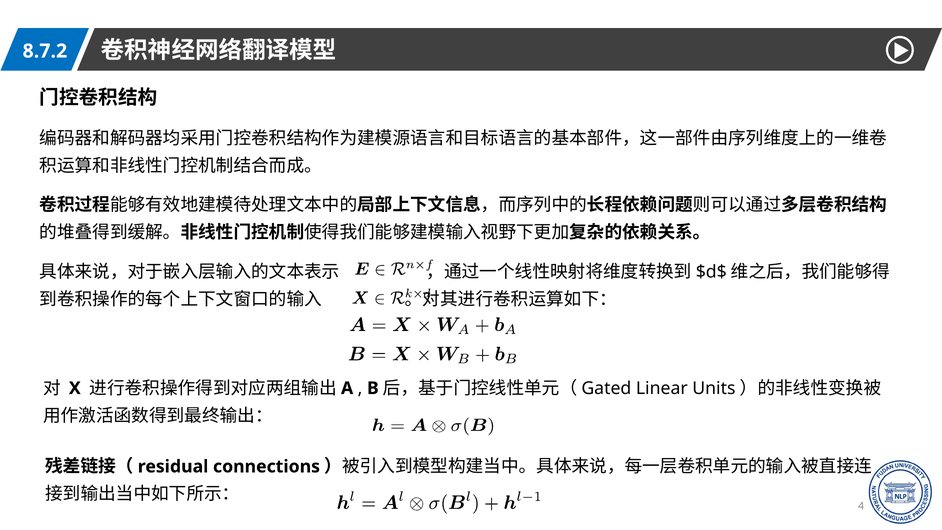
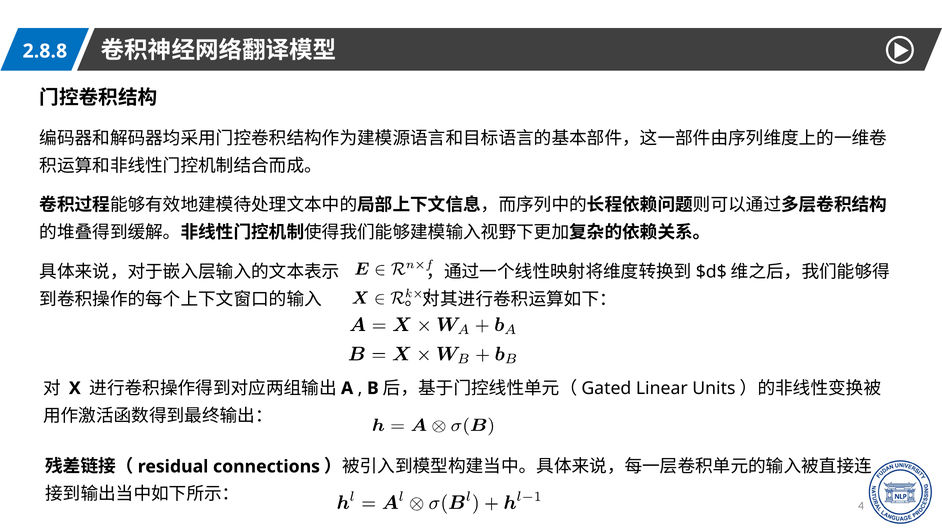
8.7.2: 8.7.2 -> 2.8.8
